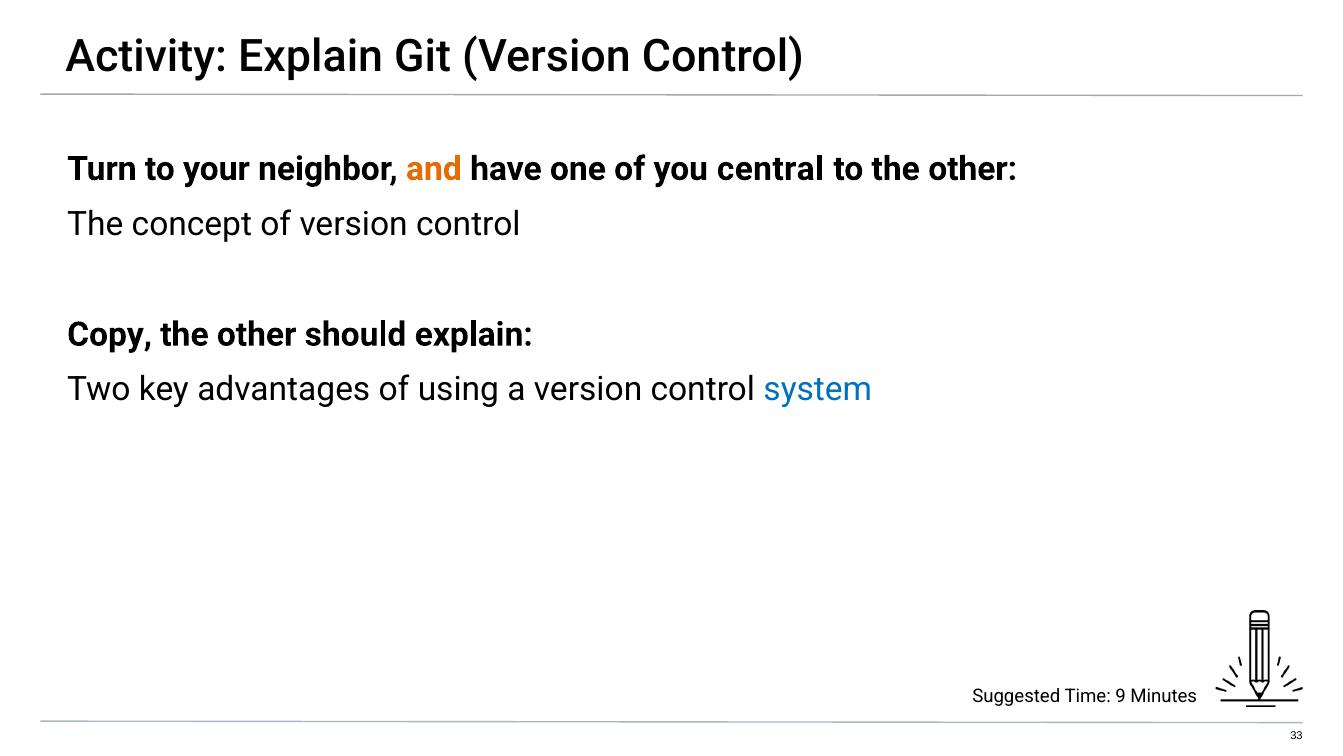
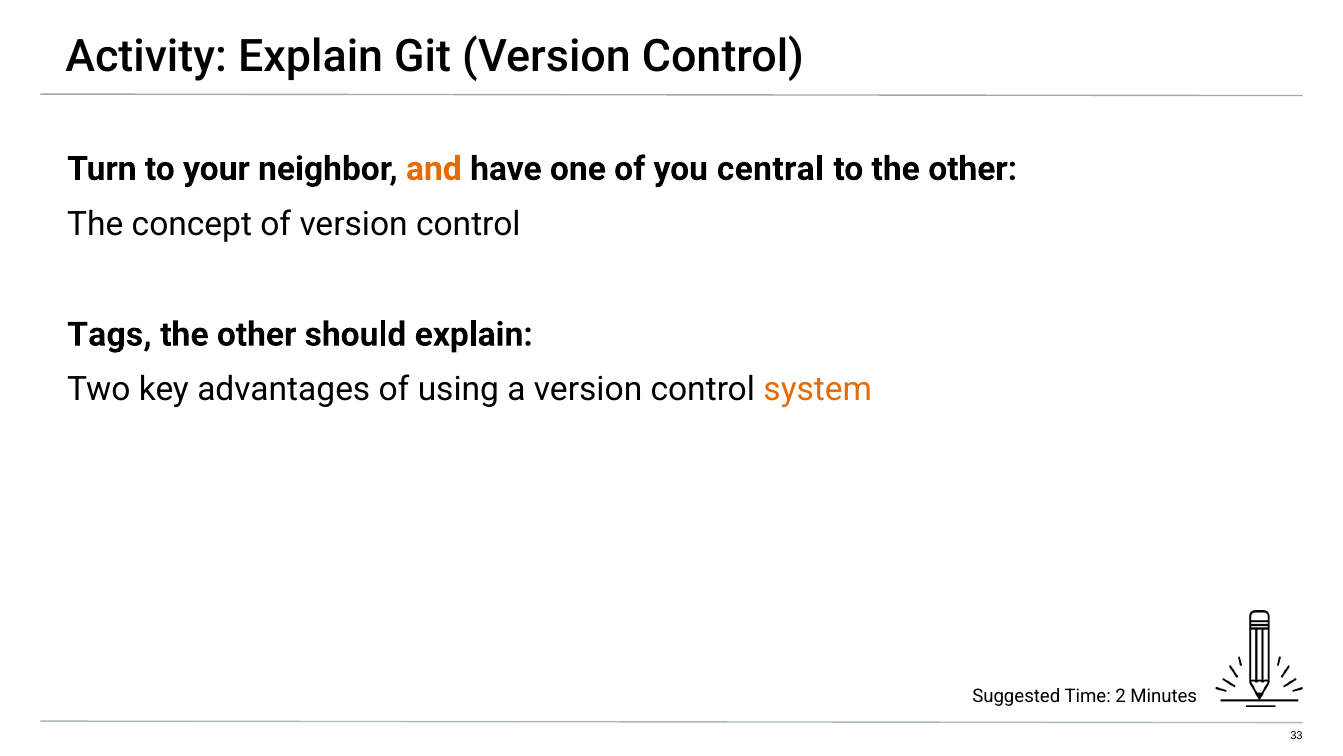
Copy: Copy -> Tags
system colour: blue -> orange
9: 9 -> 2
